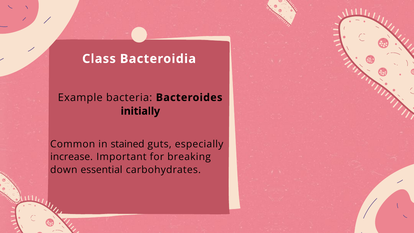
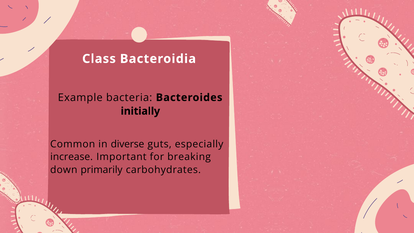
stained: stained -> diverse
essential: essential -> primarily
